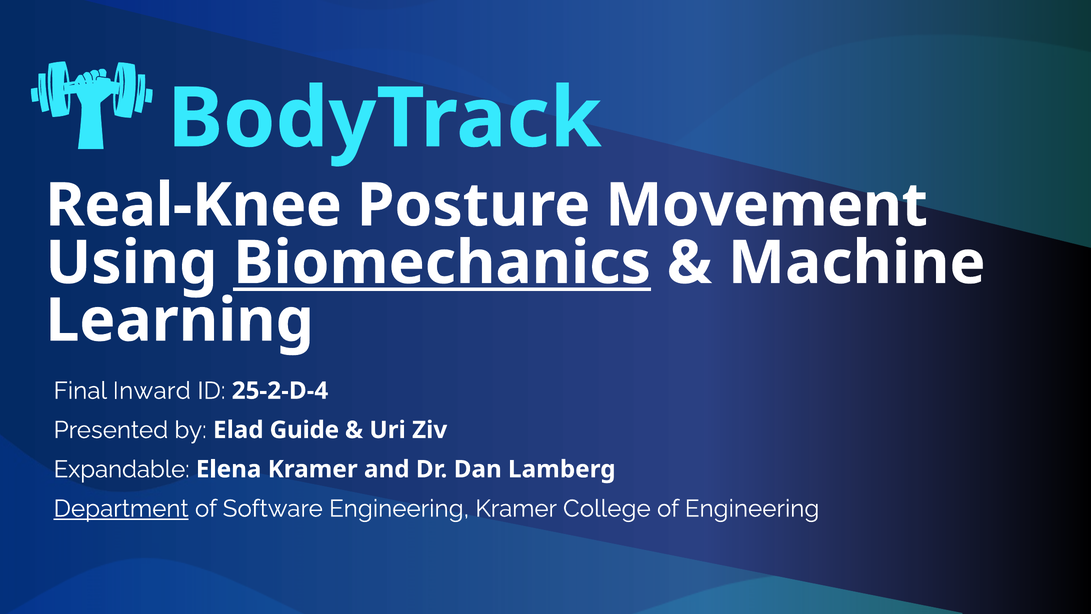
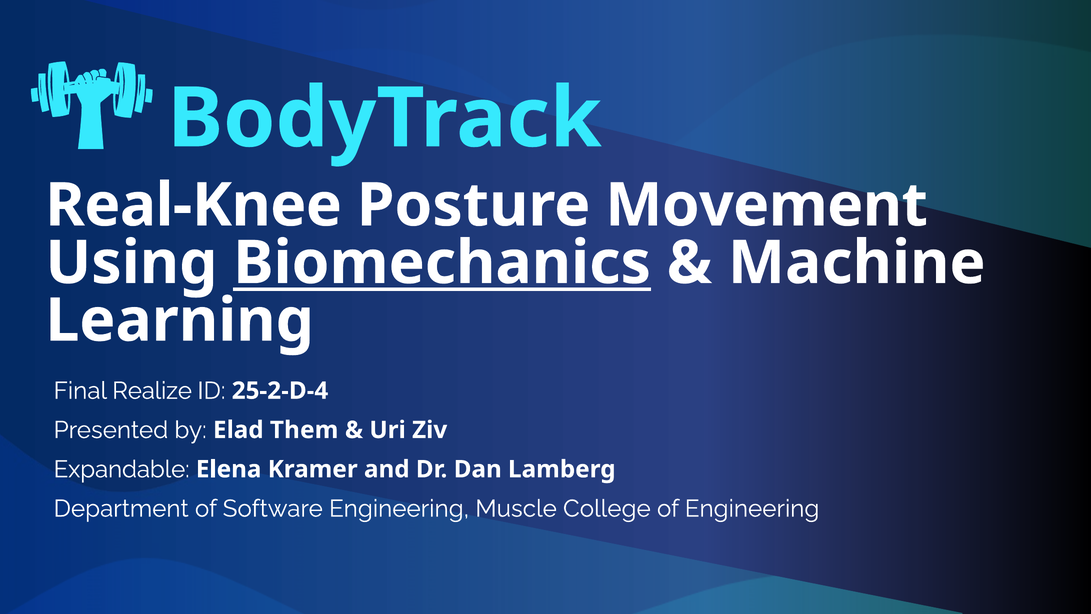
Inward: Inward -> Realize
Guide: Guide -> Them
Department underline: present -> none
Engineering Kramer: Kramer -> Muscle
